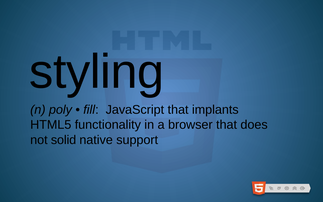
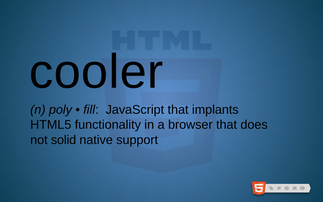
styling: styling -> cooler
